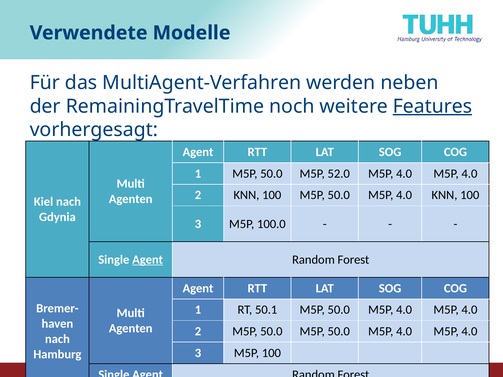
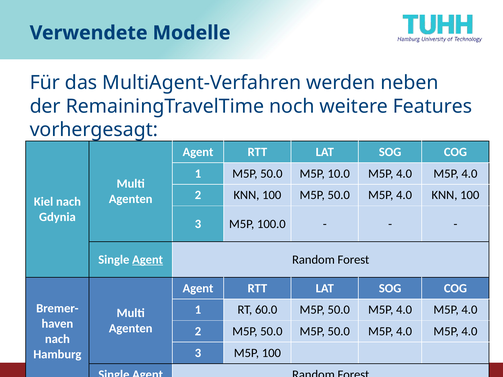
Features underline: present -> none
52.0: 52.0 -> 10.0
50.1: 50.1 -> 60.0
